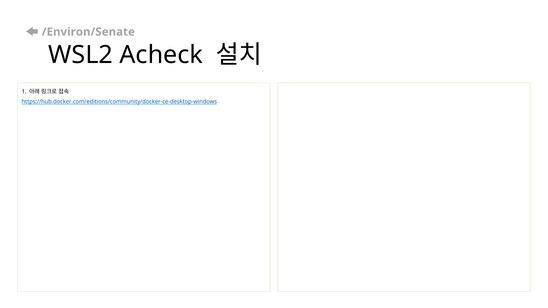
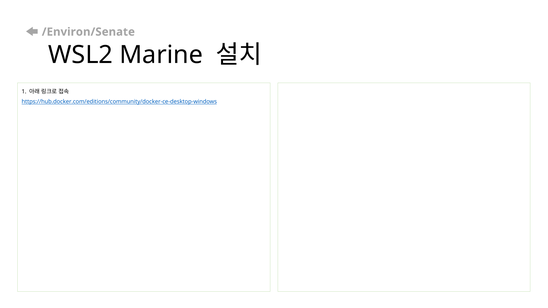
Acheck: Acheck -> Marine
